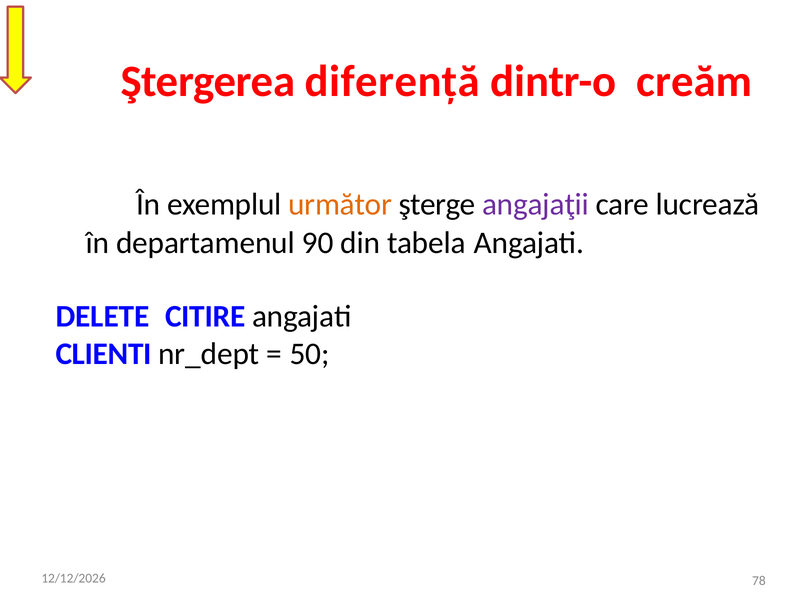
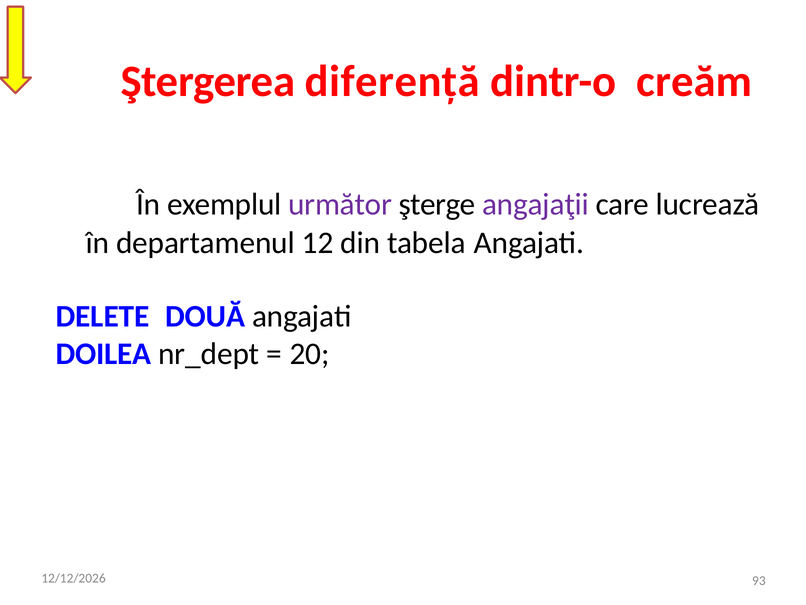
următor colour: orange -> purple
90: 90 -> 12
CITIRE: CITIRE -> DOUĂ
CLIENTI: CLIENTI -> DOILEA
50: 50 -> 20
78: 78 -> 93
